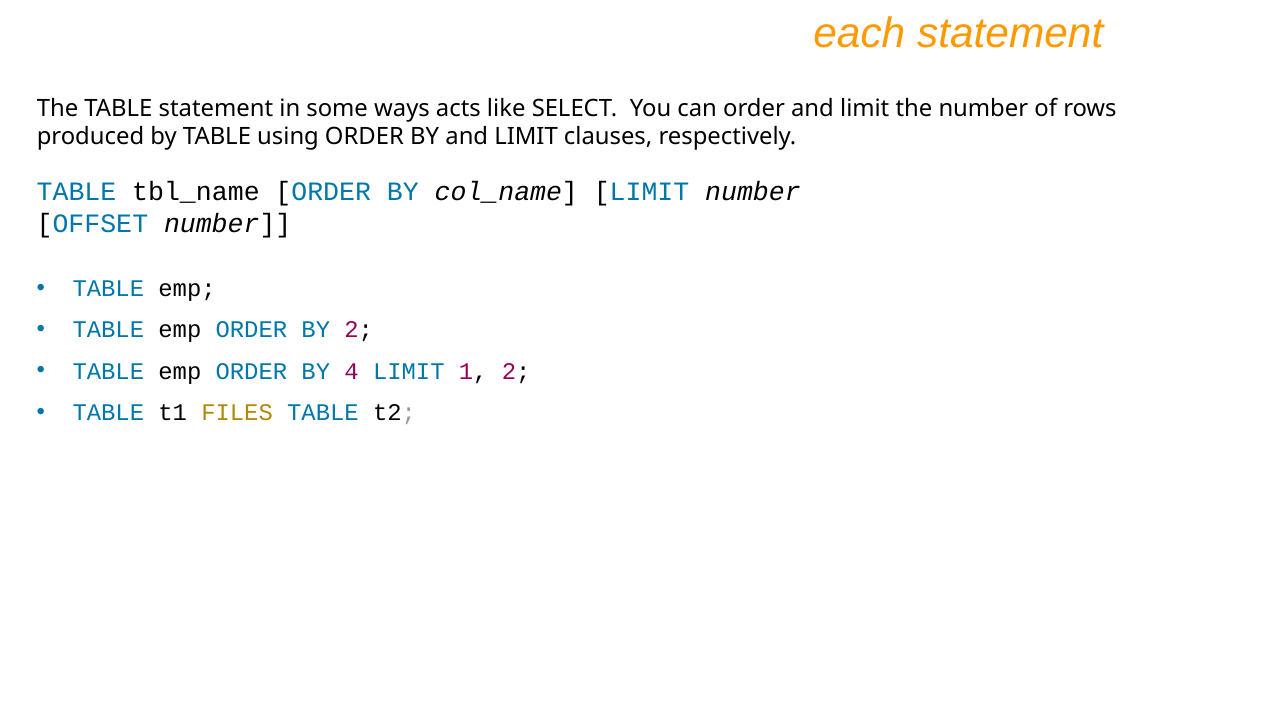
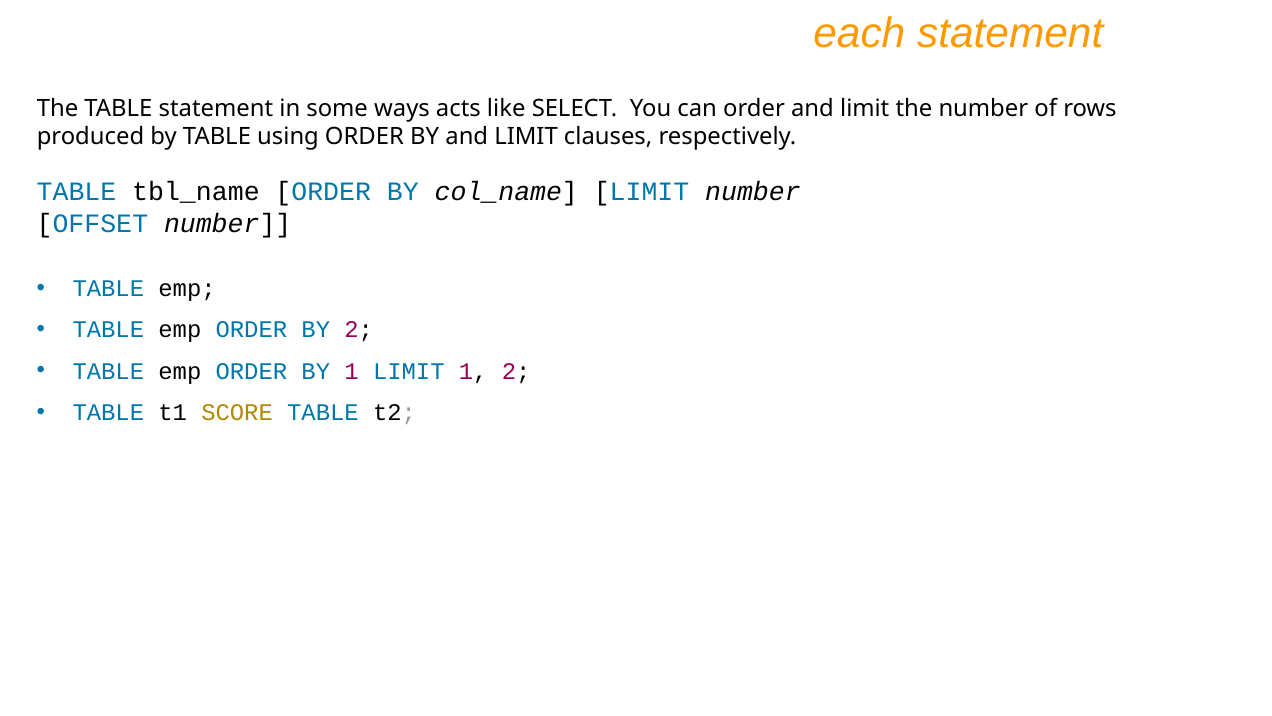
BY 4: 4 -> 1
FILES: FILES -> SCORE
